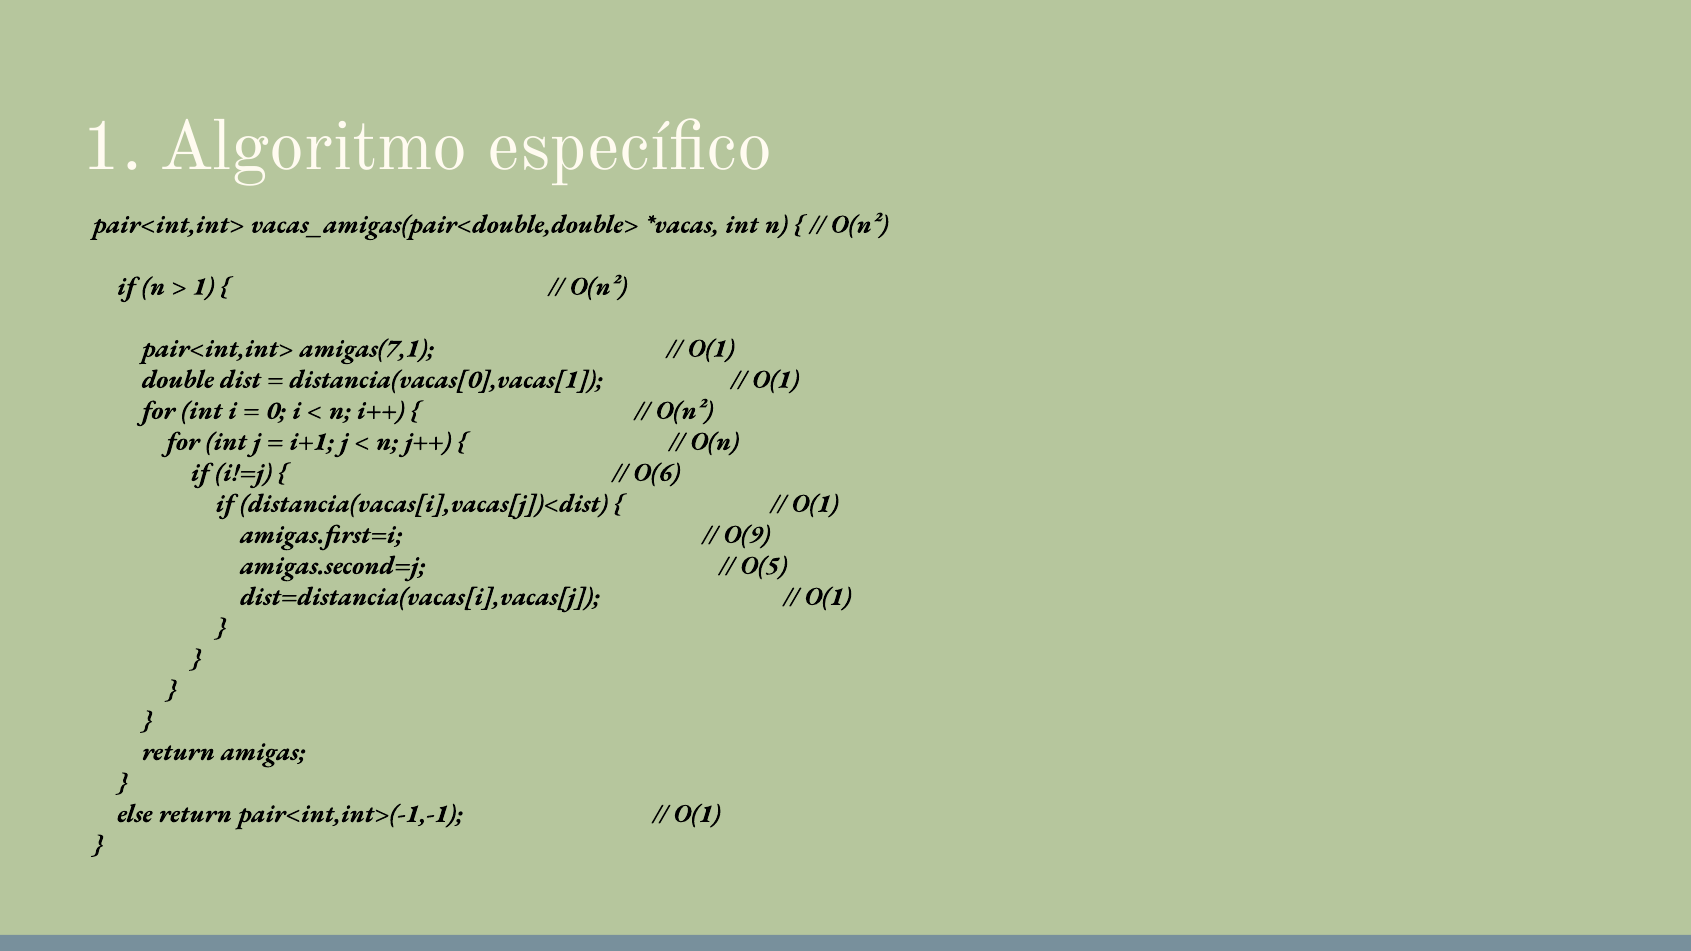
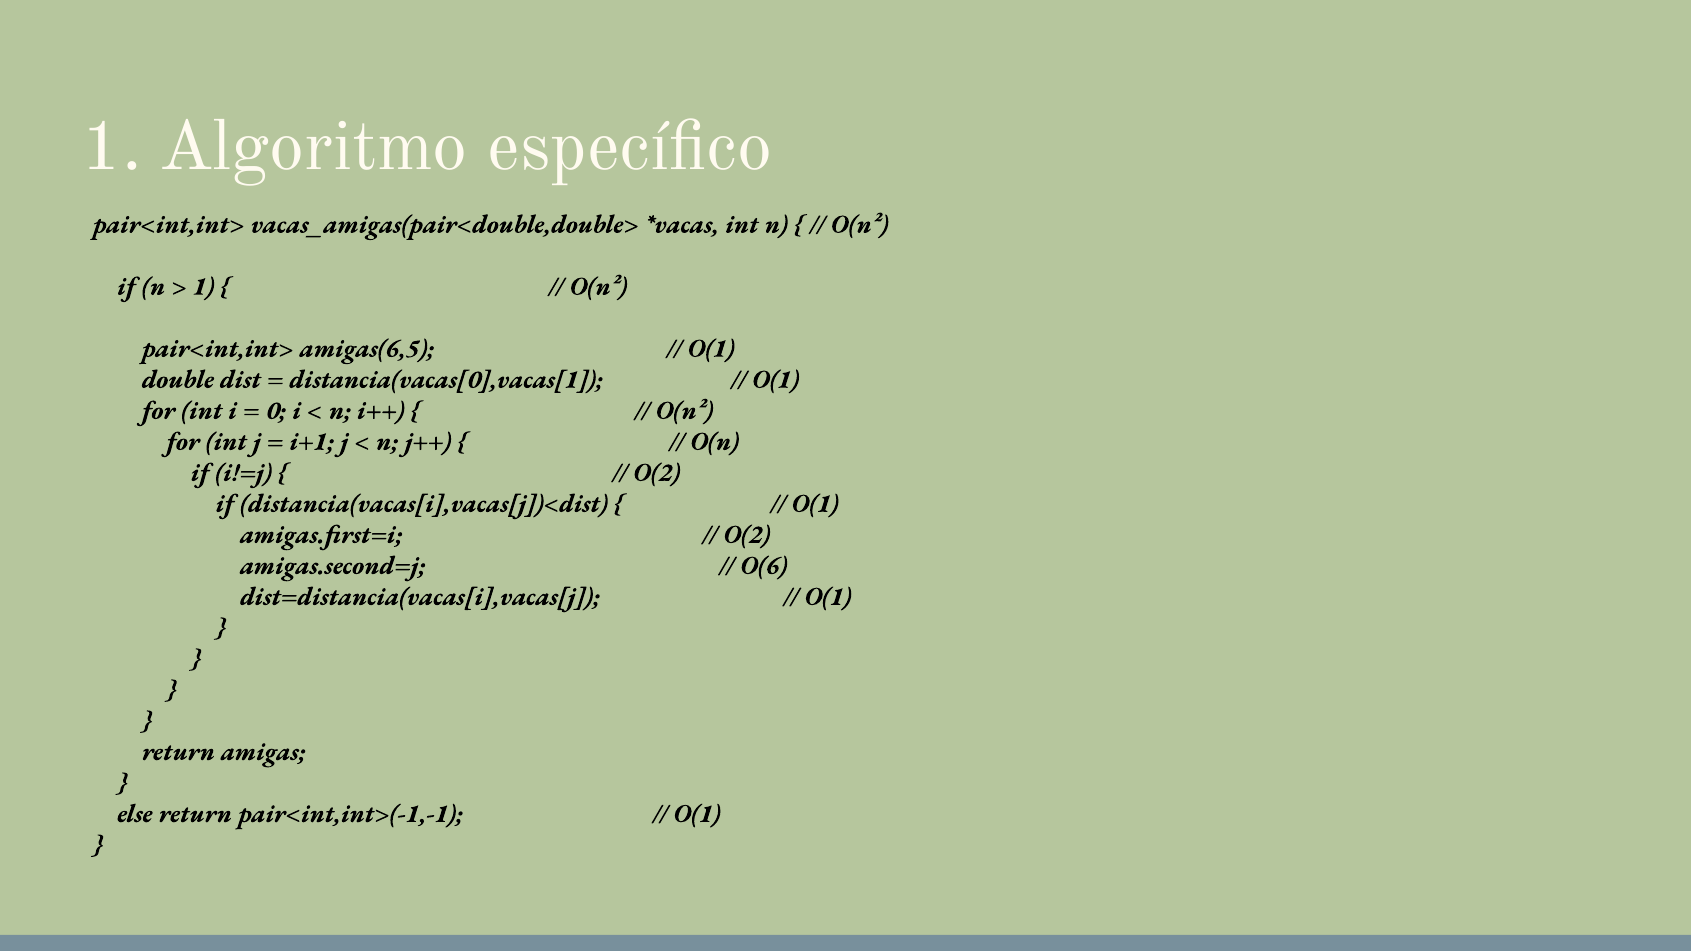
amigas(7,1: amigas(7,1 -> amigas(6,5
O(6 at (657, 472): O(6 -> O(2
O(9 at (747, 534): O(9 -> O(2
O(5: O(5 -> O(6
